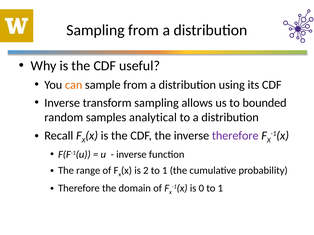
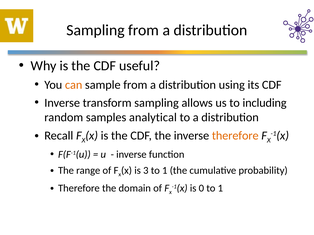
bounded: bounded -> including
therefore at (235, 136) colour: purple -> orange
2: 2 -> 3
